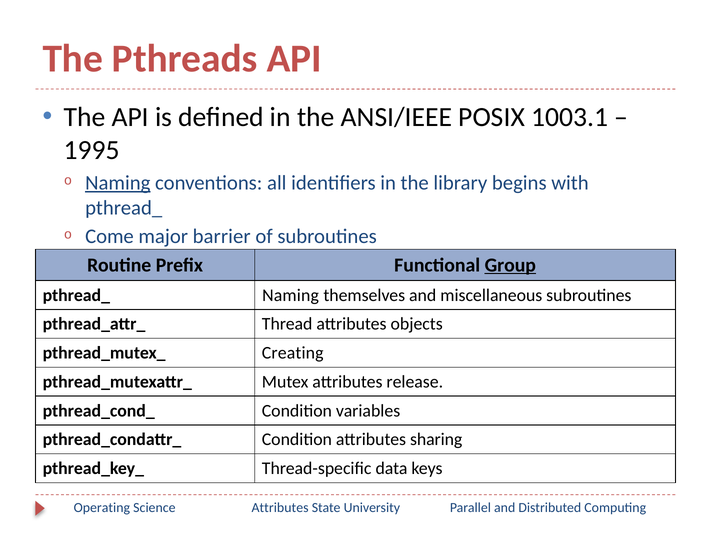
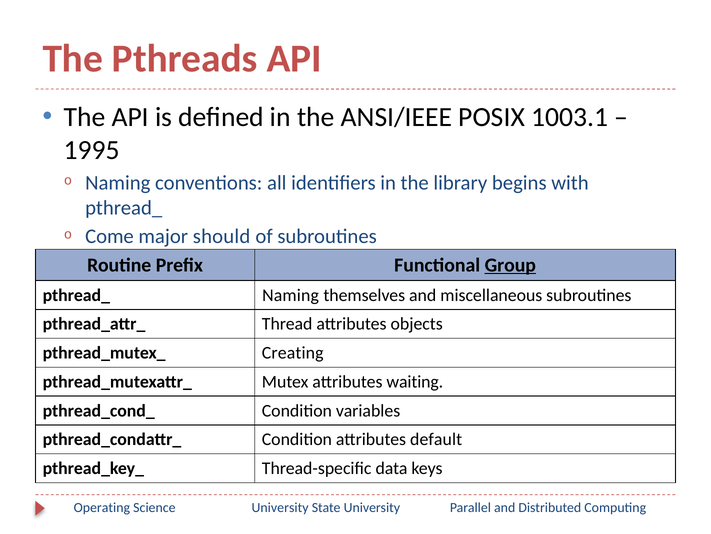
Naming at (118, 183) underline: present -> none
barrier: barrier -> should
release: release -> waiting
sharing: sharing -> default
Attributes at (280, 507): Attributes -> University
